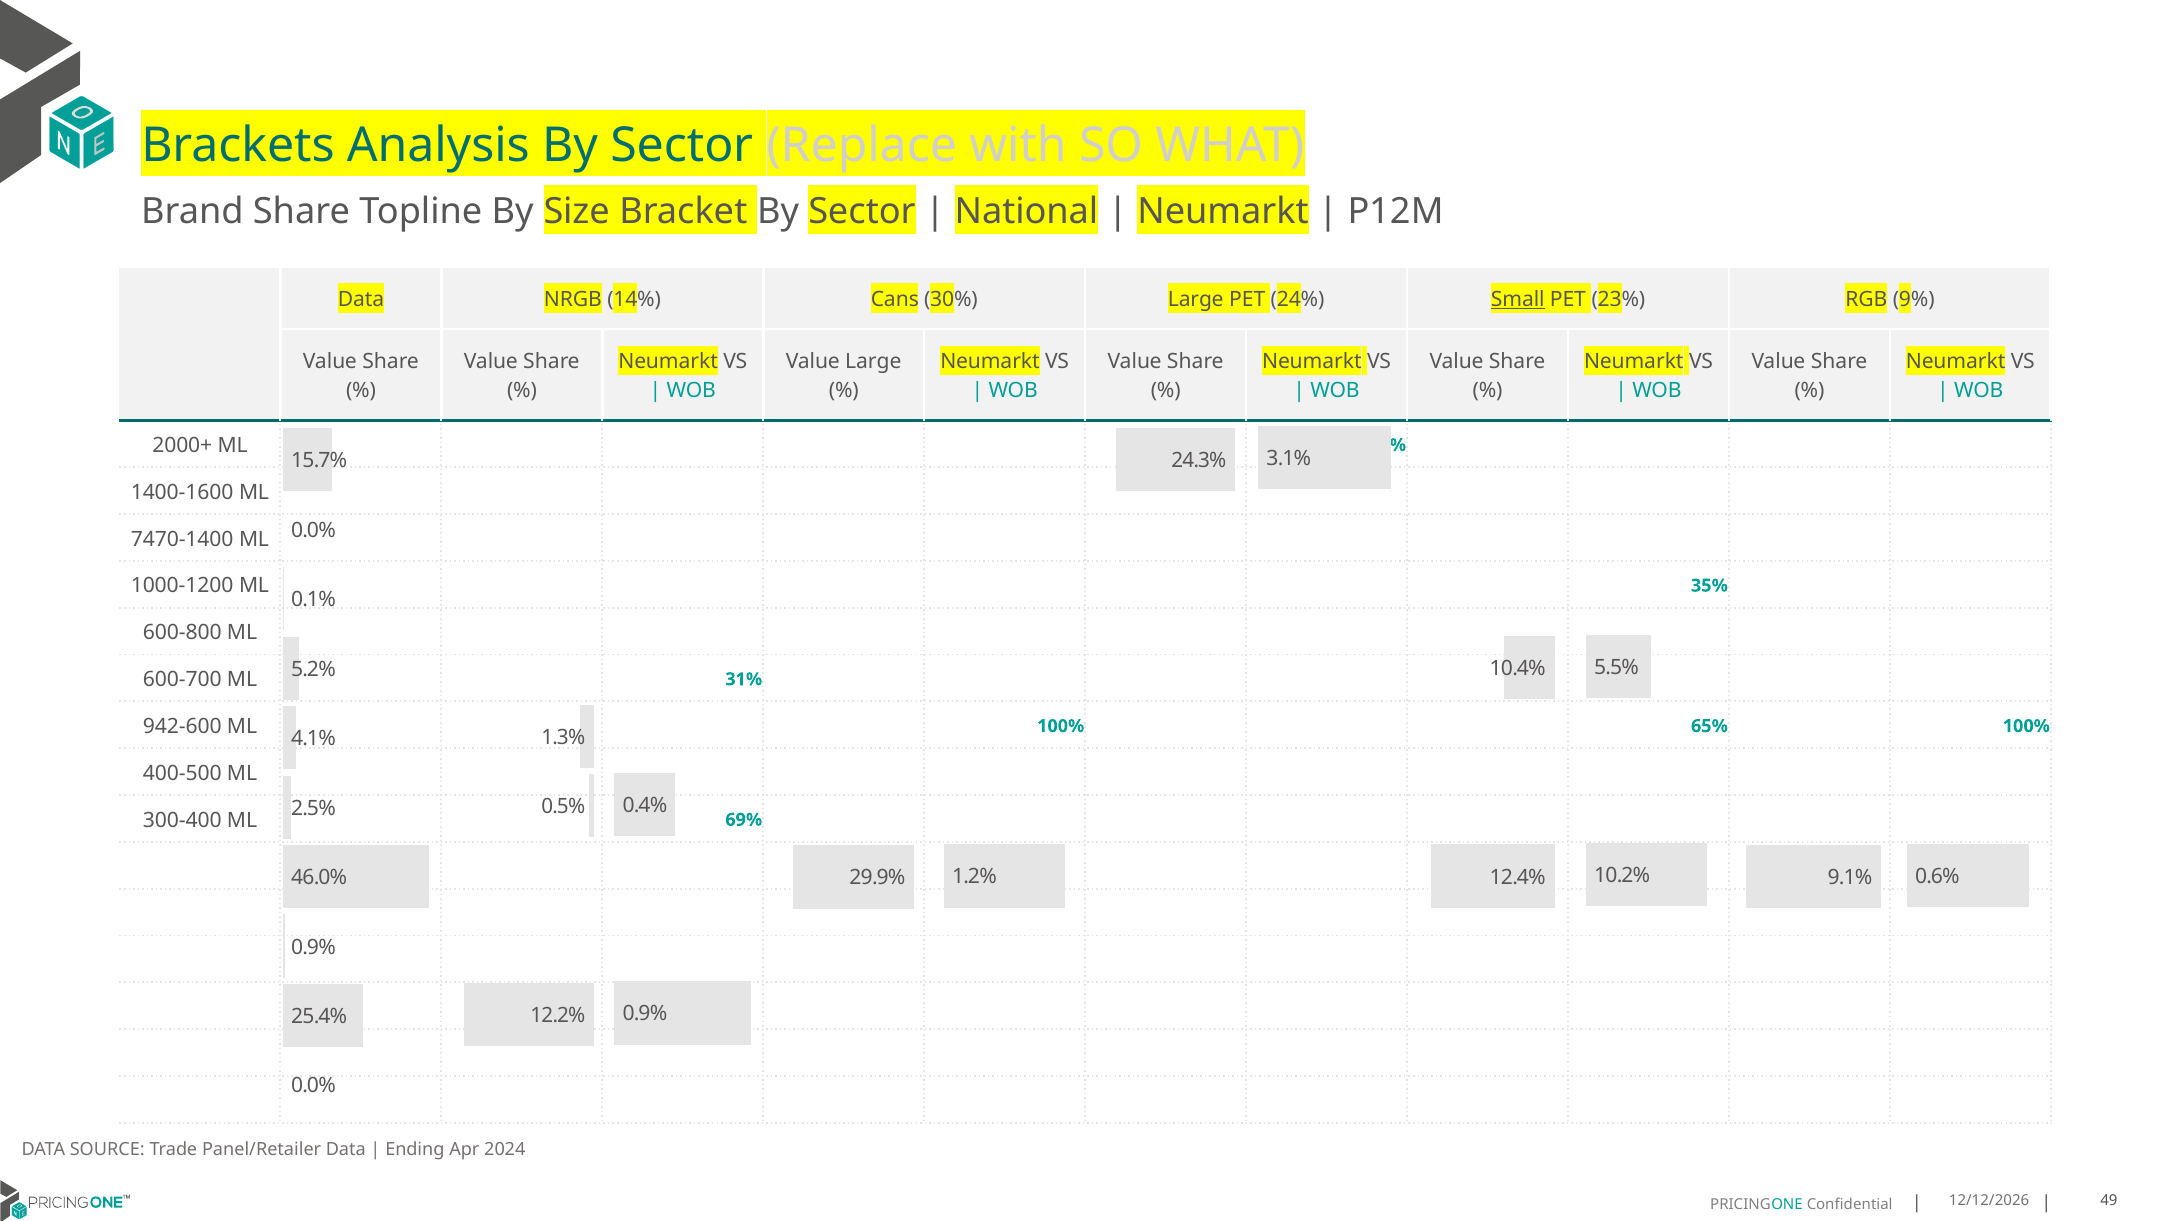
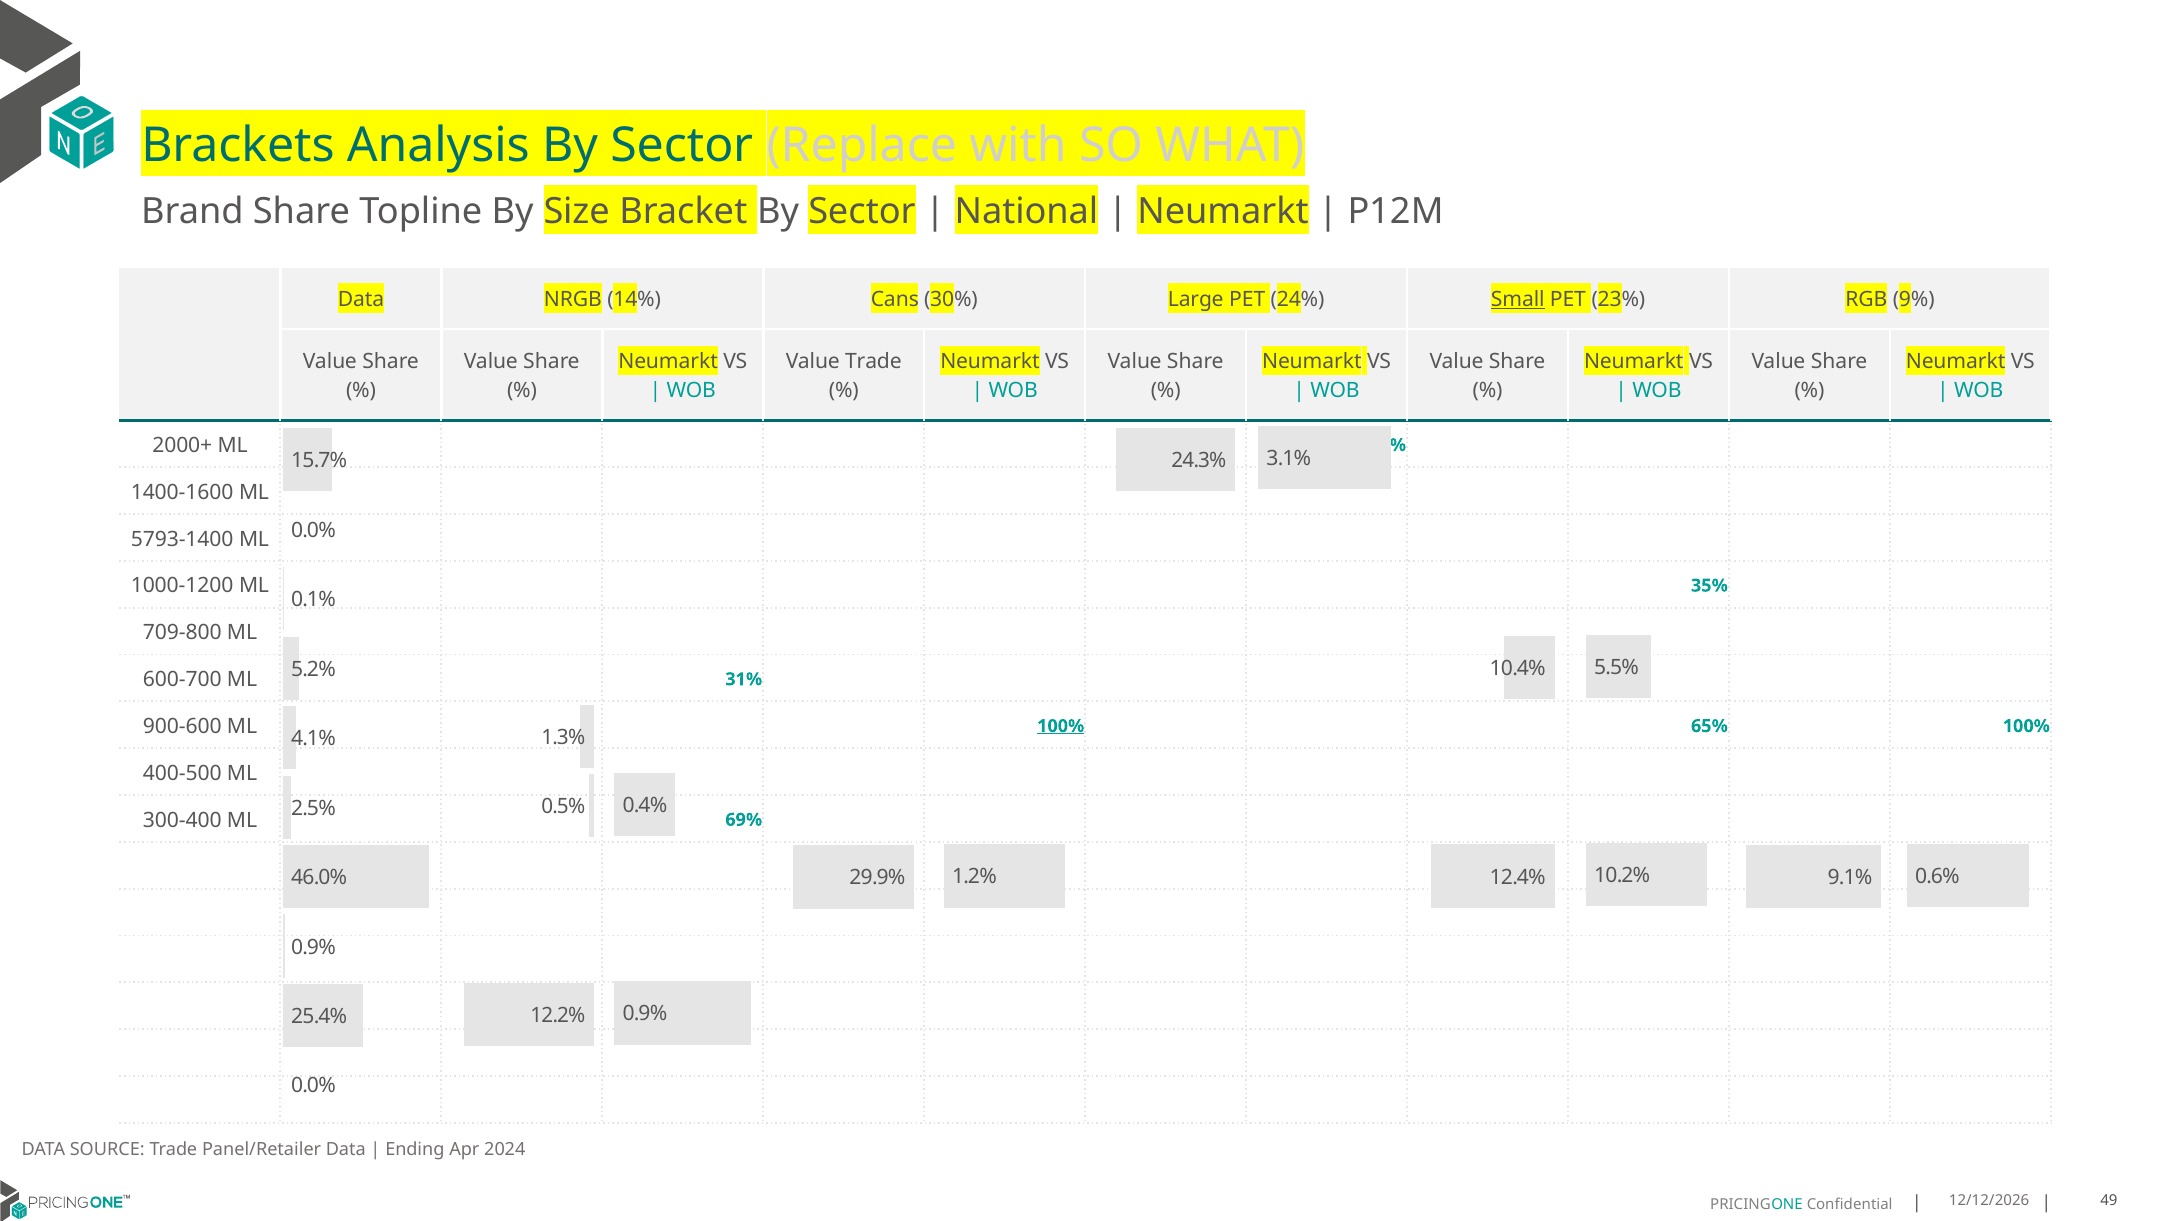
Value Large: Large -> Trade
7470-1400: 7470-1400 -> 5793-1400
600-800: 600-800 -> 709-800
942-600: 942-600 -> 900-600
100% at (1061, 726) underline: none -> present
